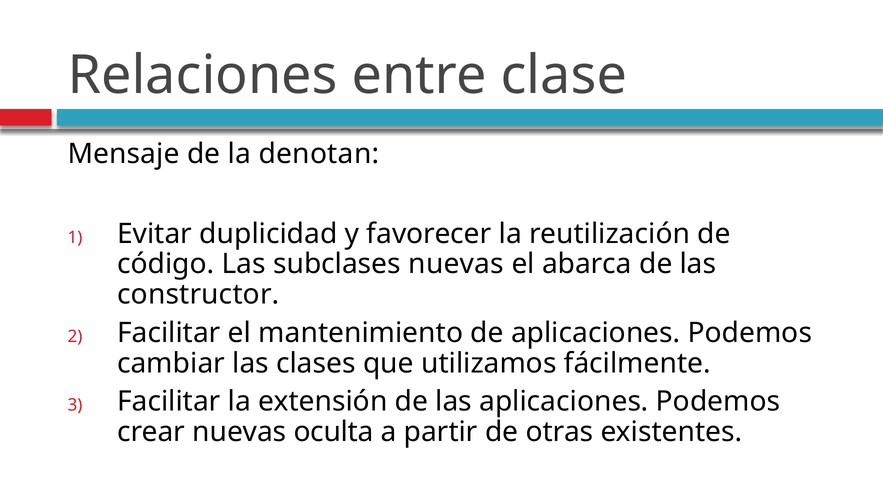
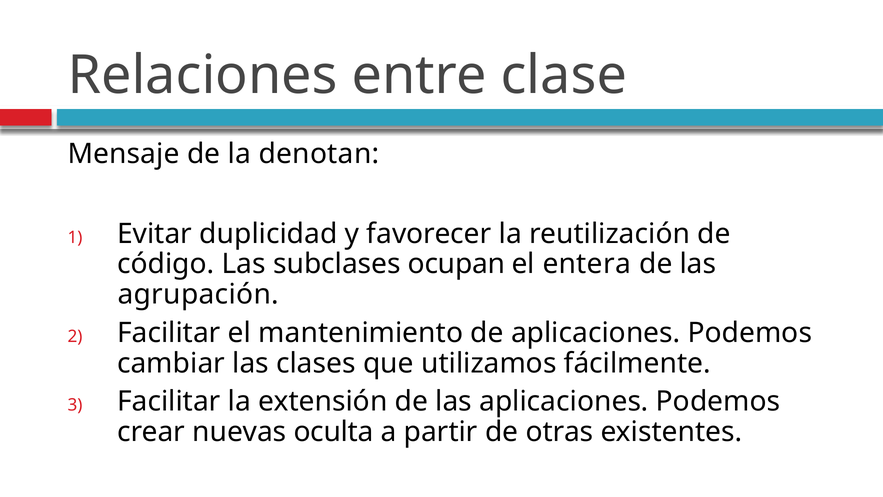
subclases nuevas: nuevas -> ocupan
abarca: abarca -> entera
constructor: constructor -> agrupación
